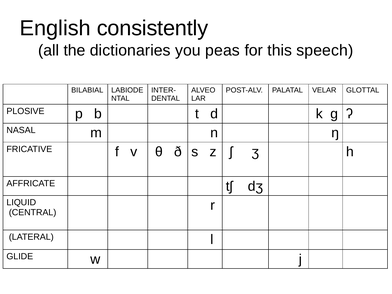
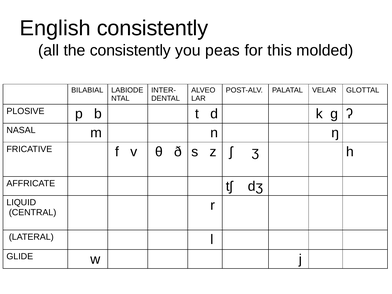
the dictionaries: dictionaries -> consistently
speech: speech -> molded
